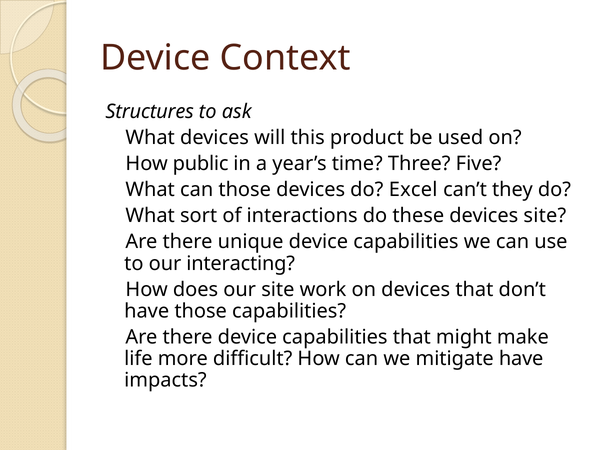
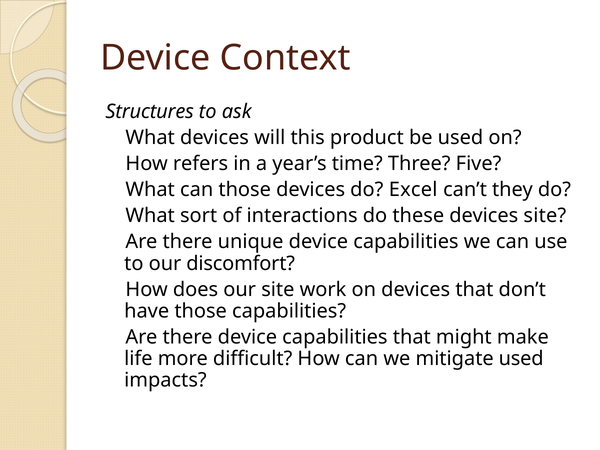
public: public -> refers
interacting: interacting -> discomfort
mitigate have: have -> used
